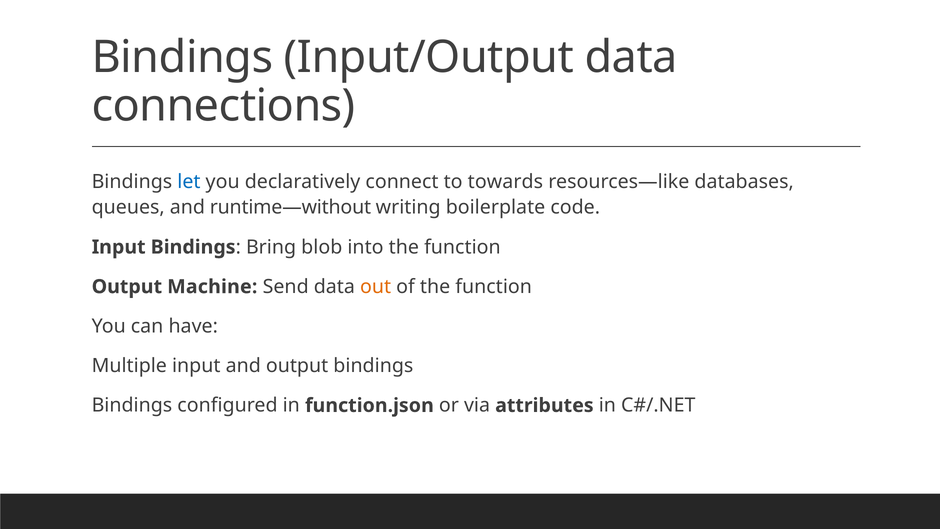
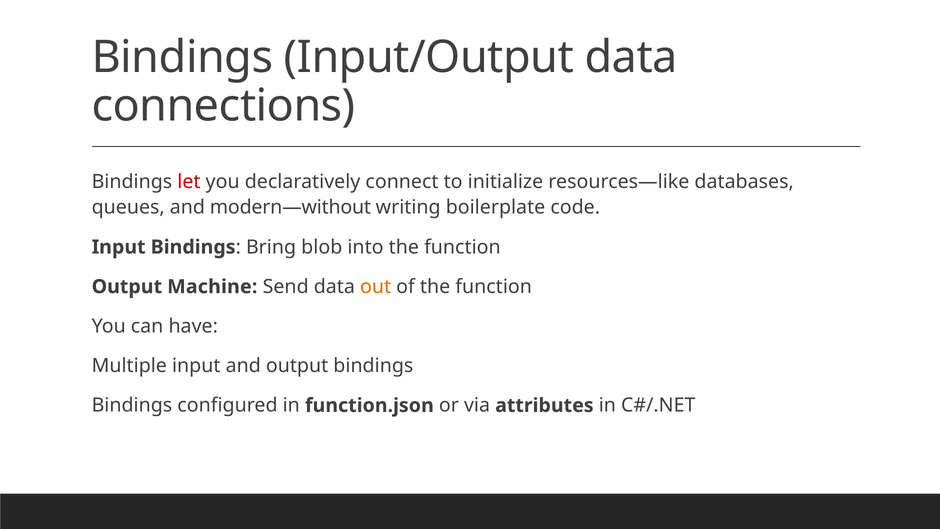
let colour: blue -> red
towards: towards -> initialize
runtime—without: runtime—without -> modern—without
